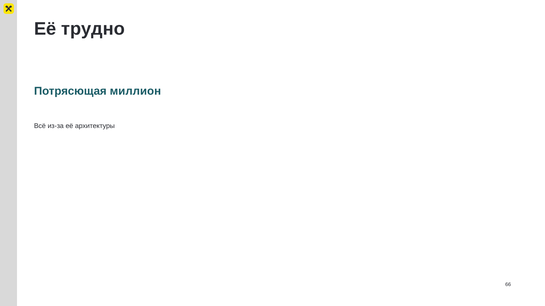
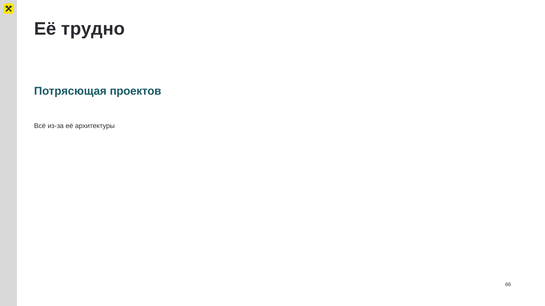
миллион: миллион -> проектов
